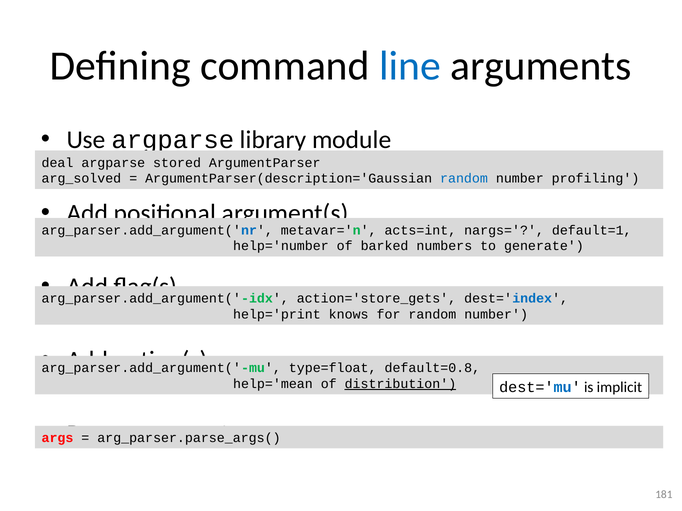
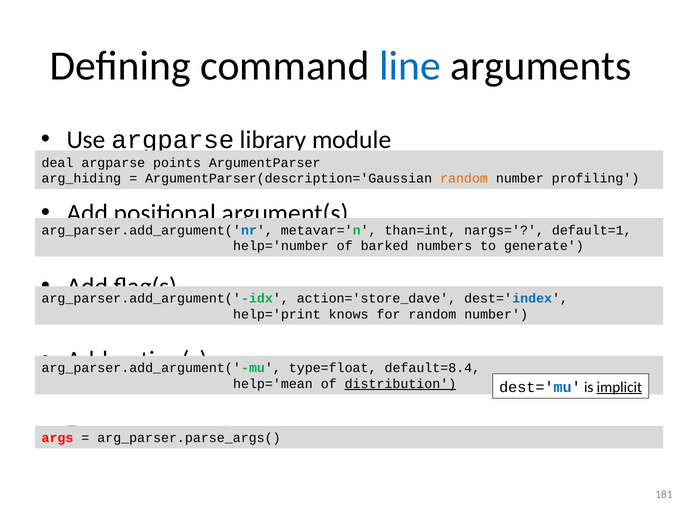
stored: stored -> points
arg_solved: arg_solved -> arg_hiding
random at (464, 179) colour: blue -> orange
acts=int: acts=int -> than=int
action='store_gets: action='store_gets -> action='store_dave
default=0.8: default=0.8 -> default=8.4
implicit underline: none -> present
